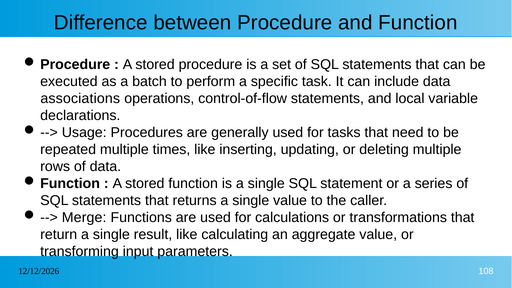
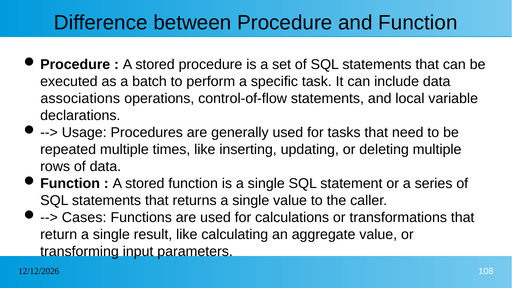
Merge: Merge -> Cases
